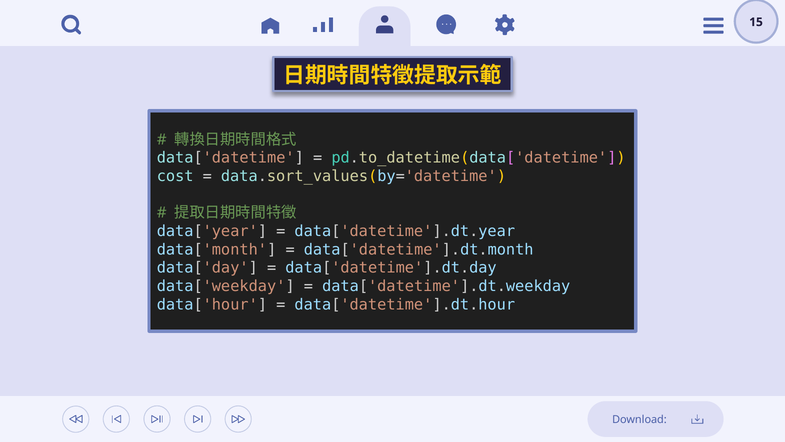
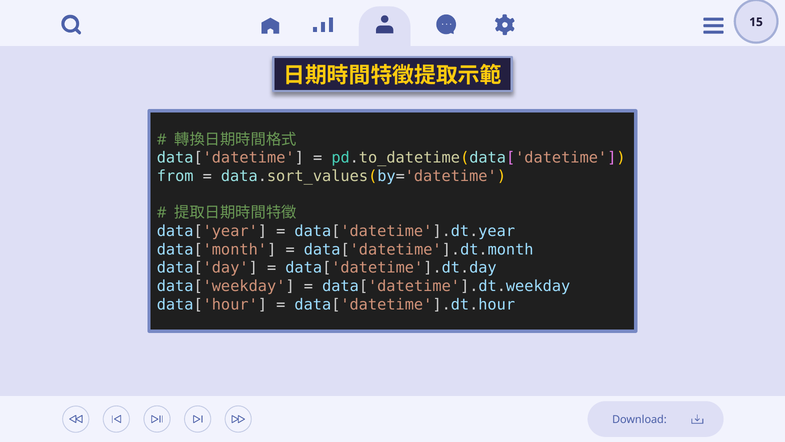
cost: cost -> from
